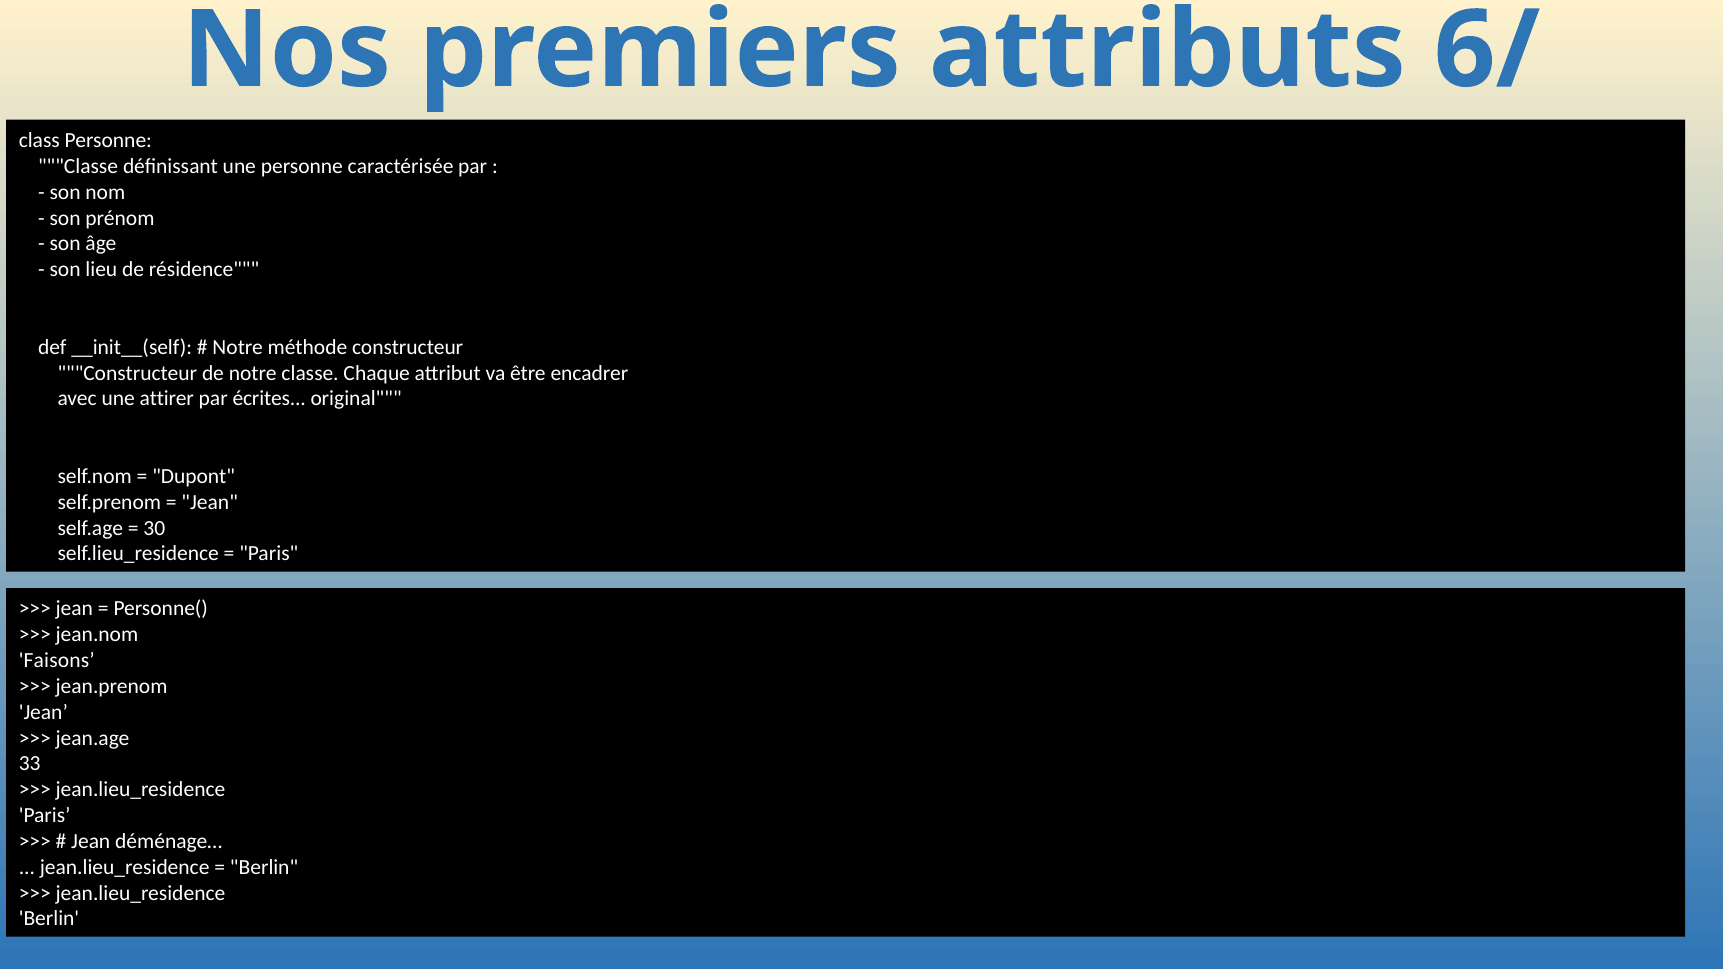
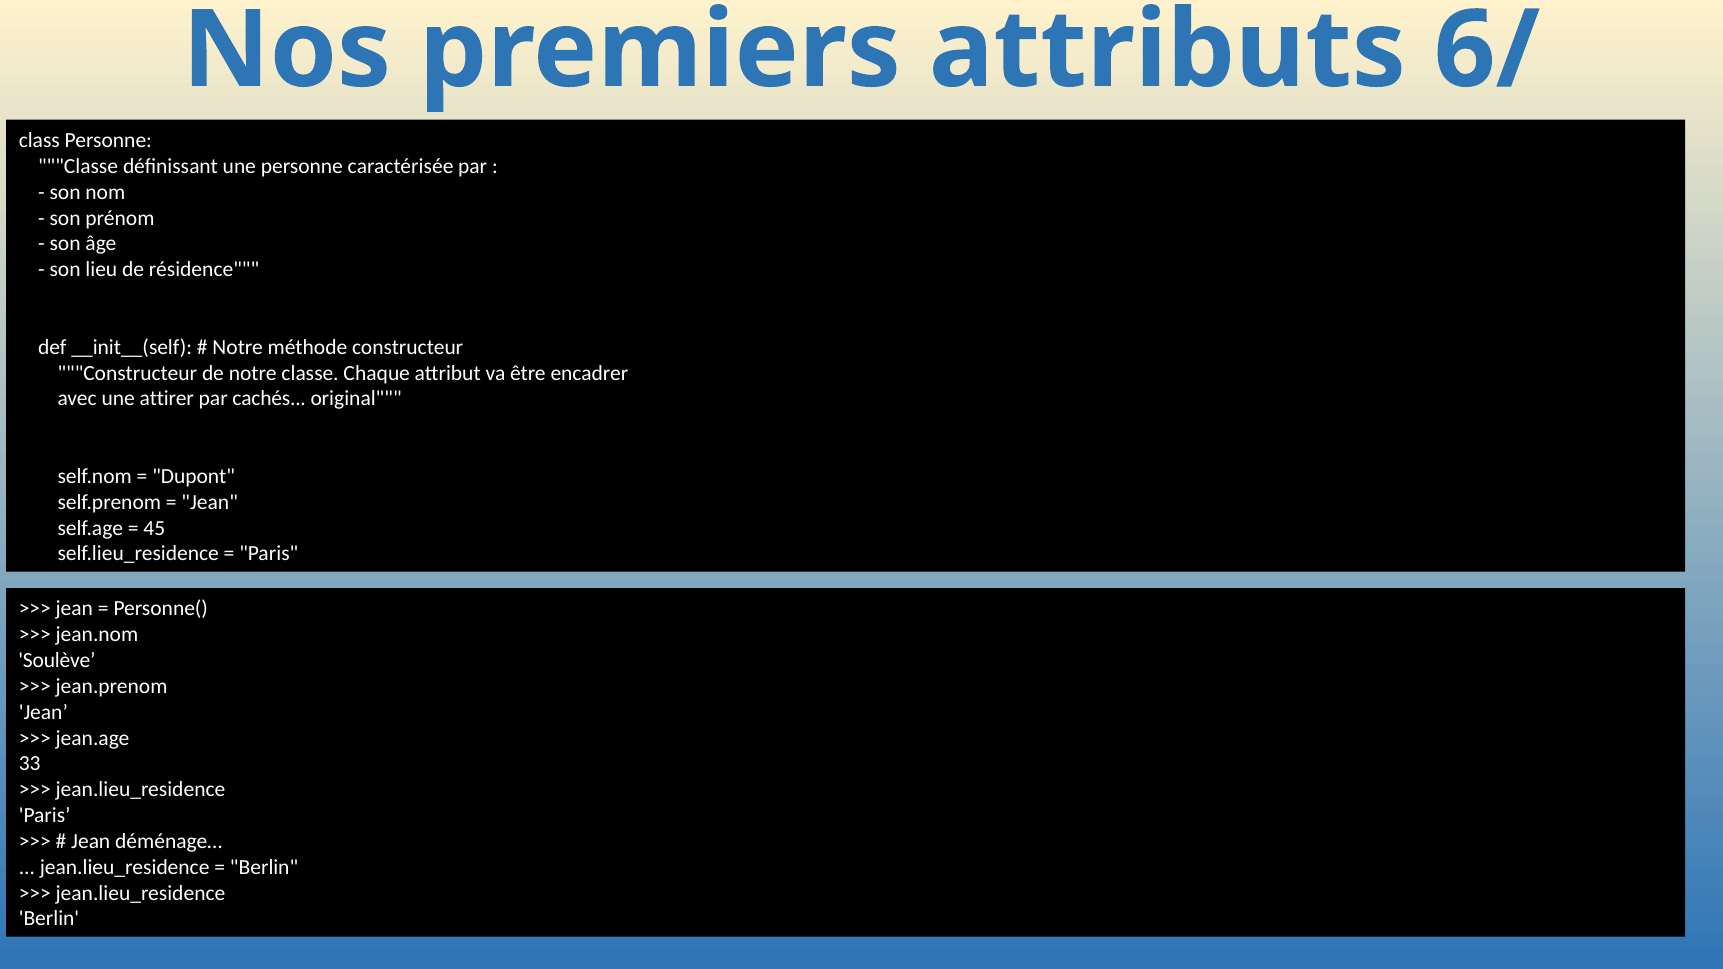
écrites: écrites -> cachés
30: 30 -> 45
Faisons: Faisons -> Soulève
